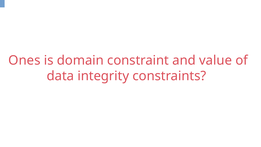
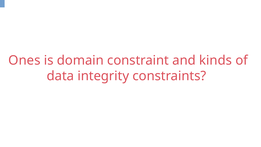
value: value -> kinds
